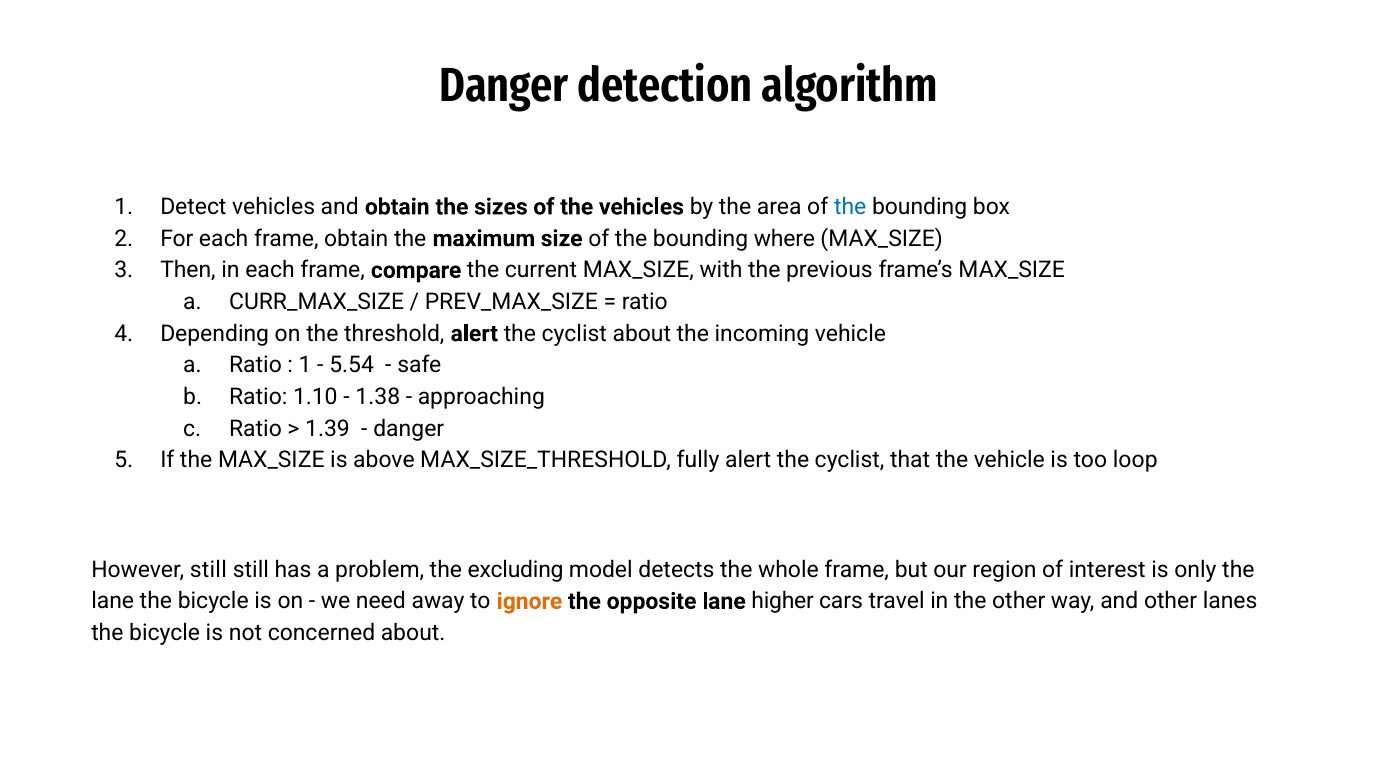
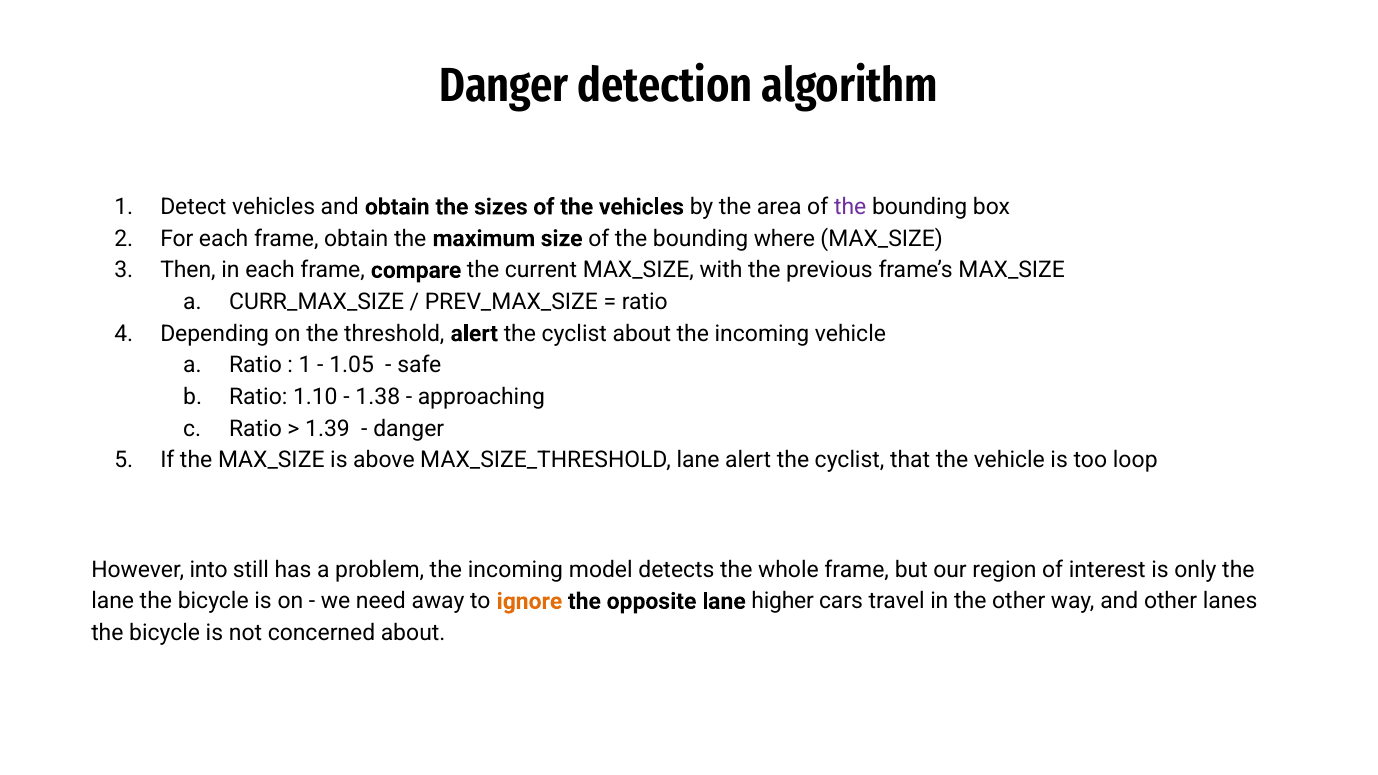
the at (850, 207) colour: blue -> purple
5.54: 5.54 -> 1.05
MAX_SIZE_THRESHOLD fully: fully -> lane
However still: still -> into
problem the excluding: excluding -> incoming
